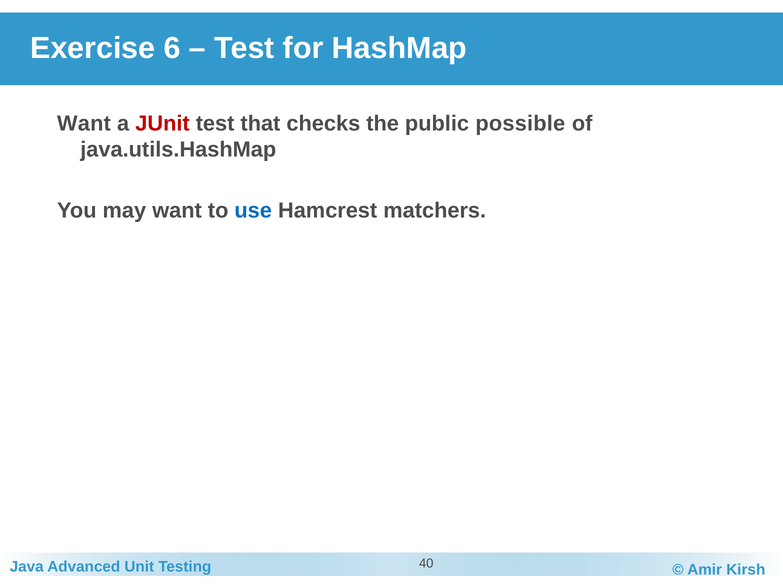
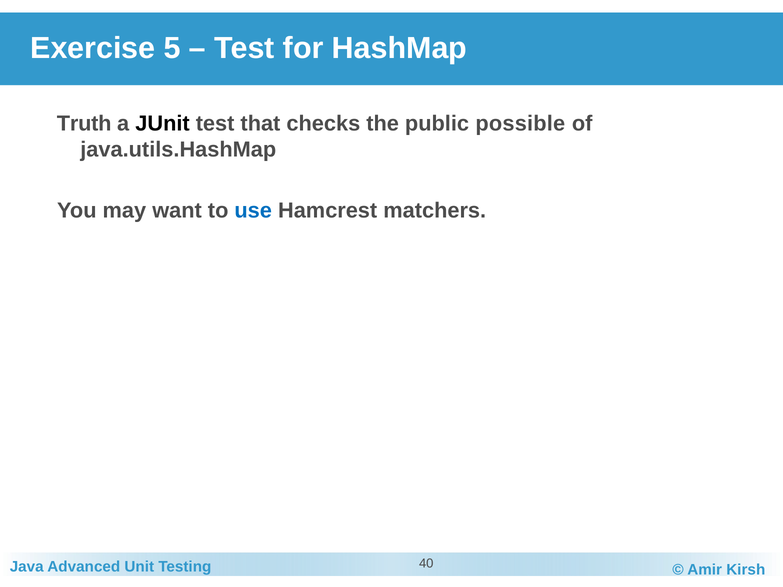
6: 6 -> 5
Want at (84, 124): Want -> Truth
JUnit colour: red -> black
